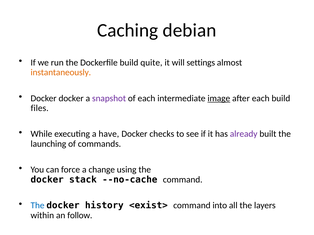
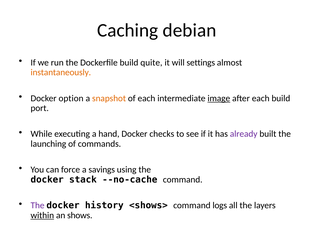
Docker docker: docker -> option
snapshot colour: purple -> orange
files: files -> port
have: have -> hand
change: change -> savings
The at (38, 206) colour: blue -> purple
<exist>: <exist> -> <shows>
into: into -> logs
within underline: none -> present
follow: follow -> shows
